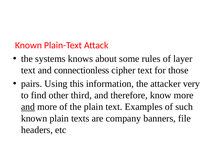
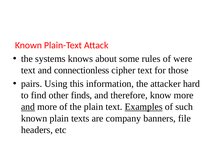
layer: layer -> were
very: very -> hard
third: third -> finds
Examples underline: none -> present
